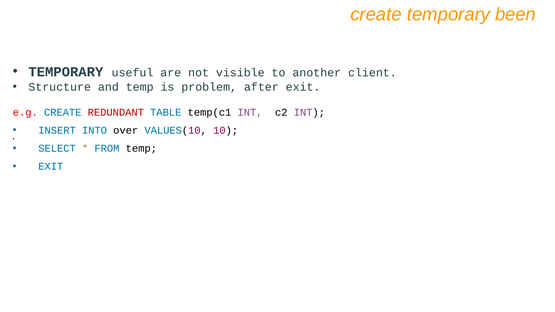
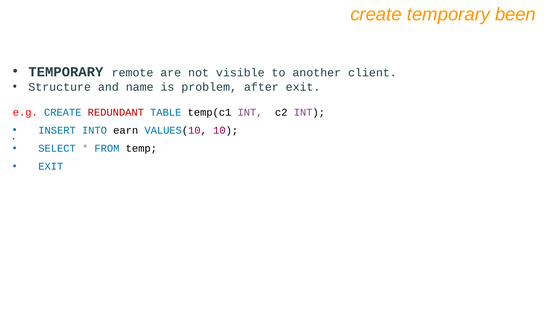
useful: useful -> remote
and temp: temp -> name
over: over -> earn
